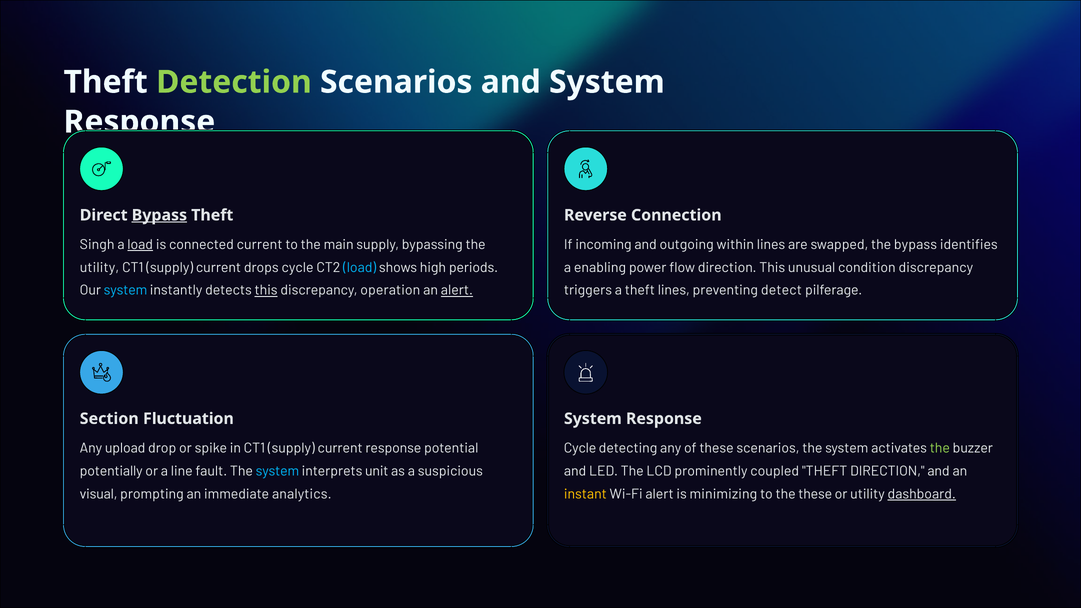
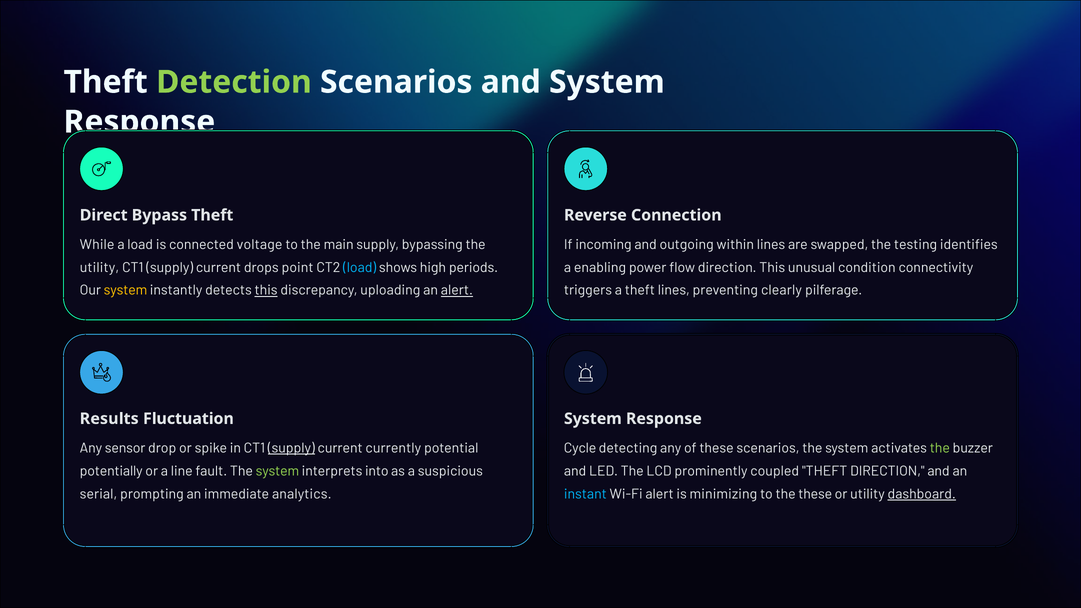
Bypass at (159, 215) underline: present -> none
Singh: Singh -> While
load at (140, 244) underline: present -> none
connected current: current -> voltage
the bypass: bypass -> testing
drops cycle: cycle -> point
condition discrepancy: discrepancy -> connectivity
system at (125, 290) colour: light blue -> yellow
operation: operation -> uploading
detect: detect -> clearly
Section: Section -> Results
upload: upload -> sensor
supply at (291, 448) underline: none -> present
current response: response -> currently
system at (277, 471) colour: light blue -> light green
unit: unit -> into
visual: visual -> serial
instant colour: yellow -> light blue
